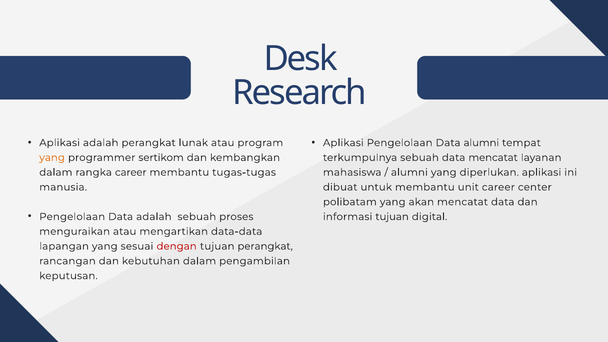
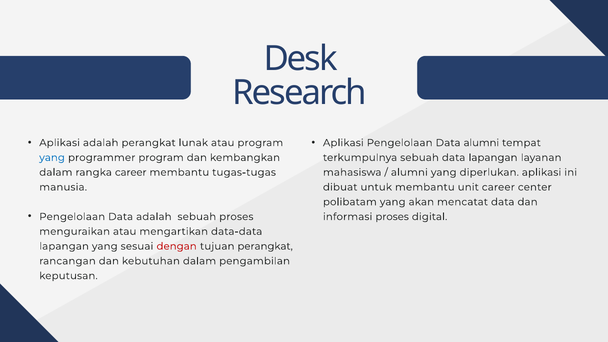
yang at (52, 158) colour: orange -> blue
programmer sertikom: sertikom -> program
data mencatat: mencatat -> lapangan
informasi tujuan: tujuan -> proses
